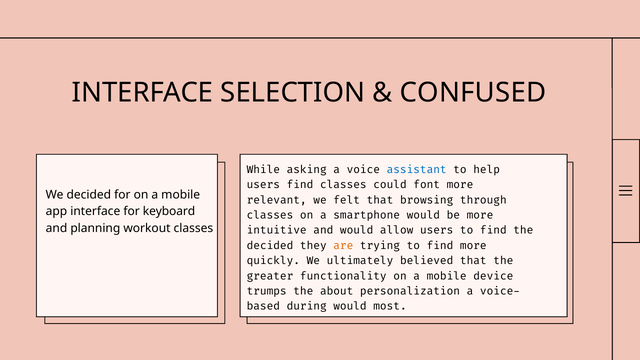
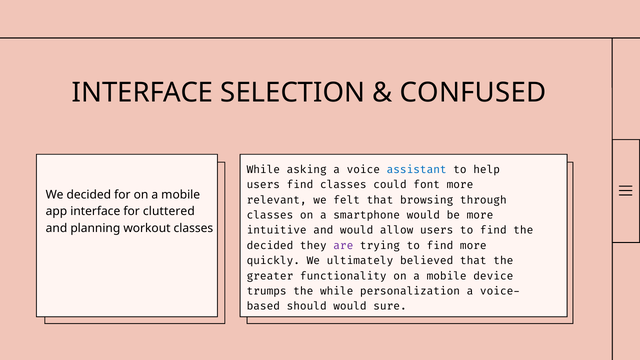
keyboard: keyboard -> cluttered
are colour: orange -> purple
the about: about -> while
during: during -> should
most: most -> sure
